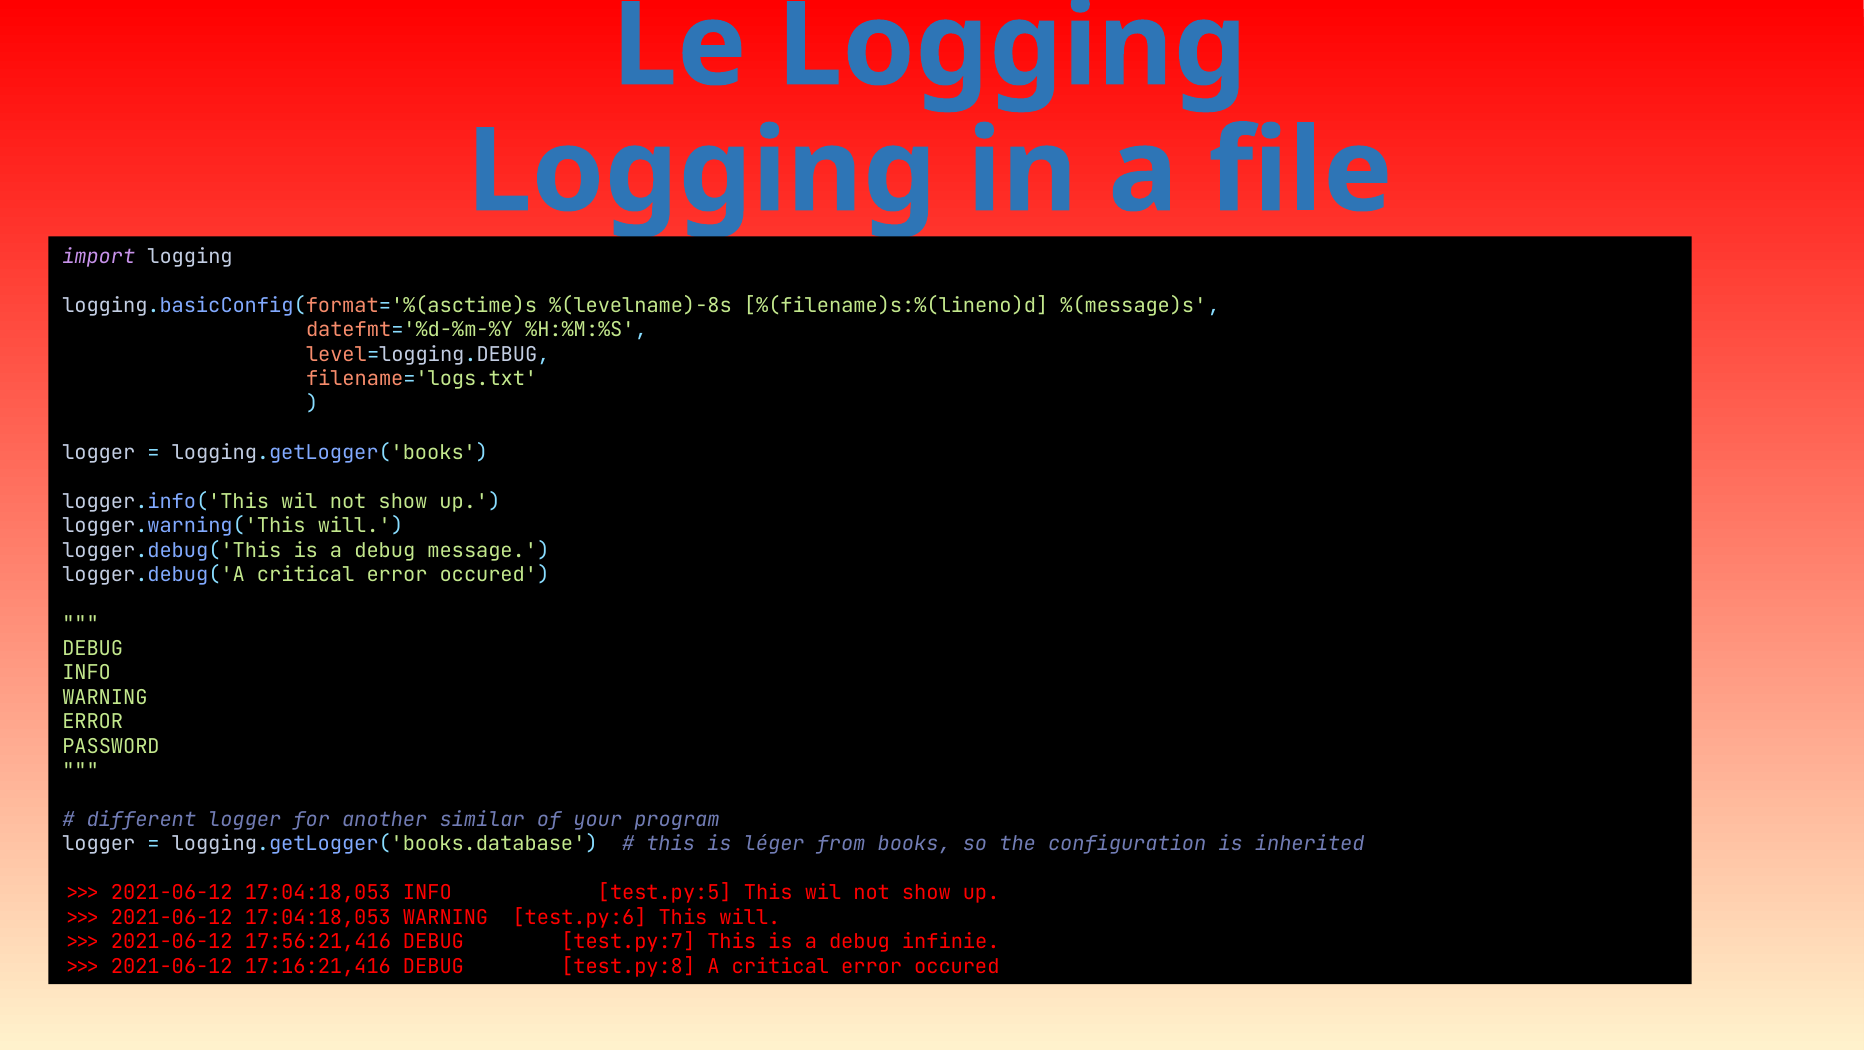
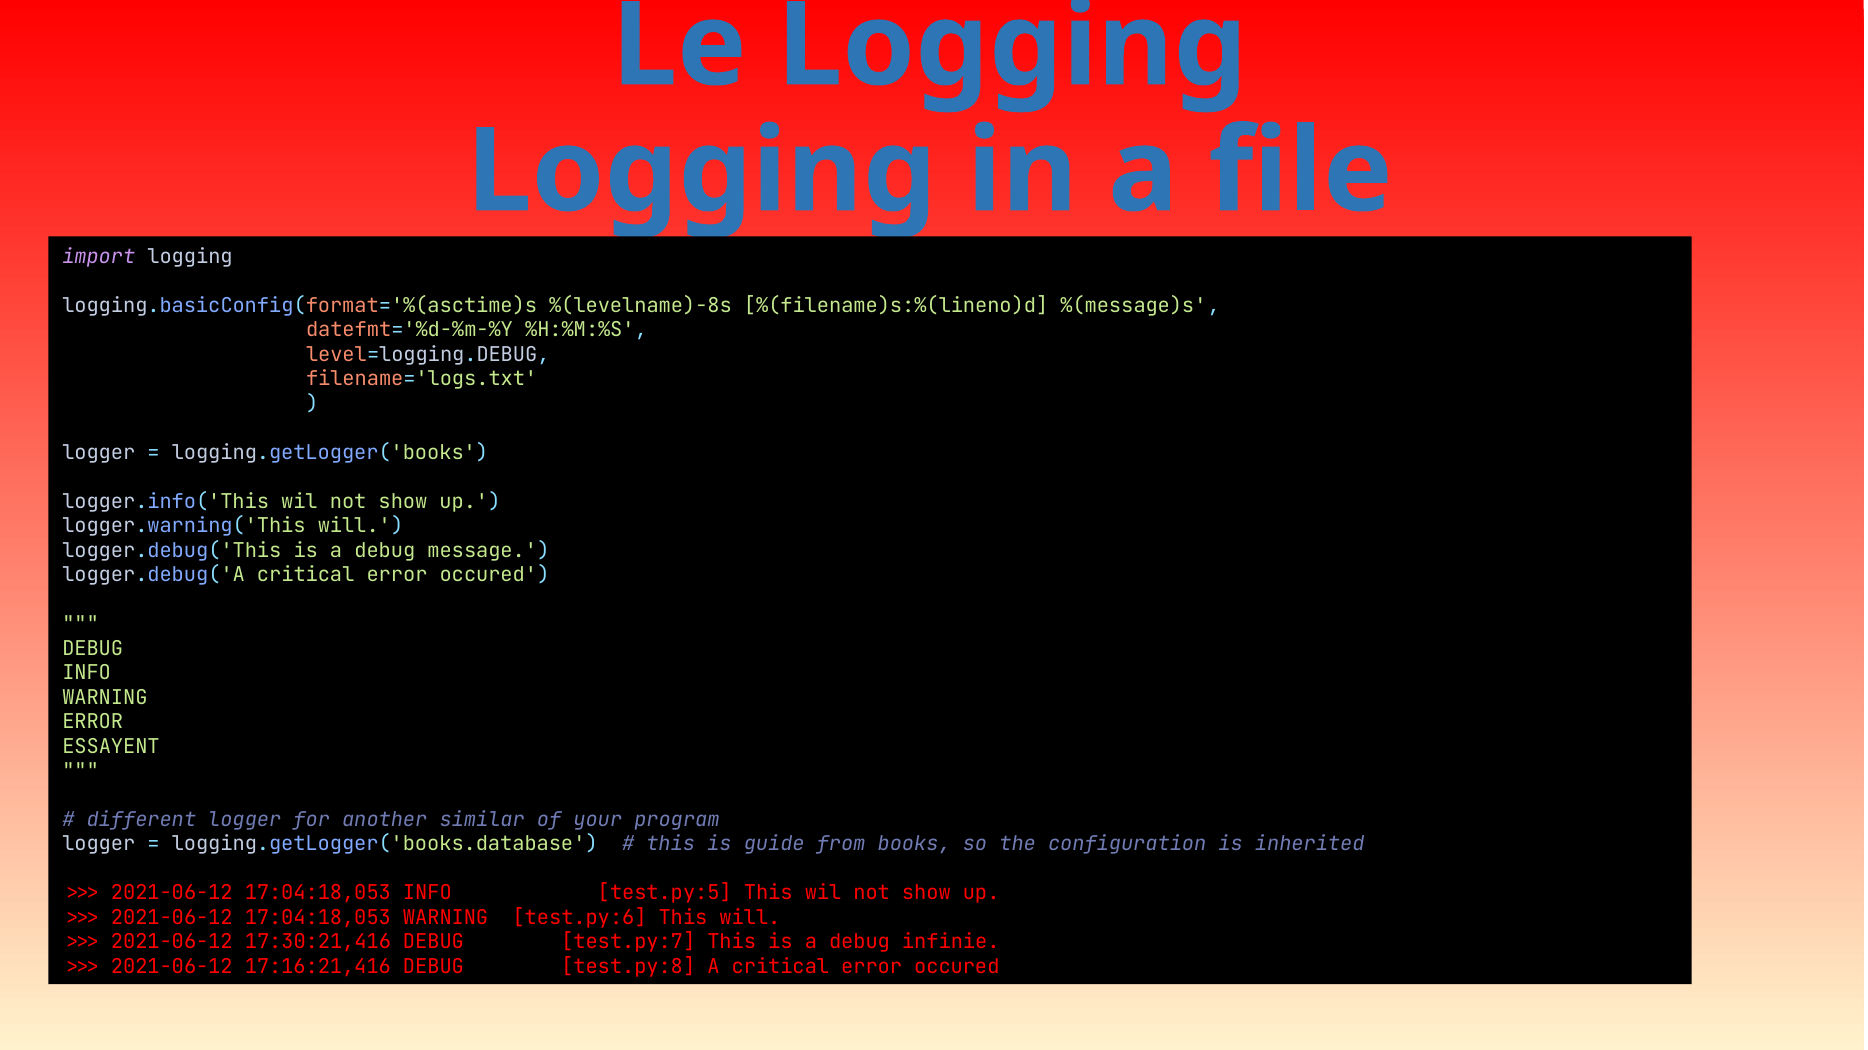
PASSWORD: PASSWORD -> ESSAYENT
léger: léger -> guide
17:56:21,416: 17:56:21,416 -> 17:30:21,416
